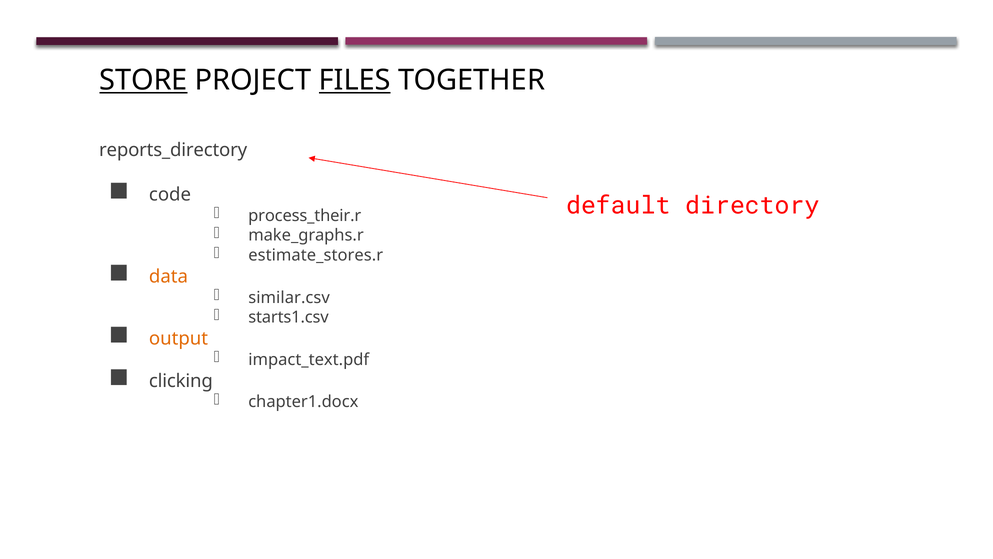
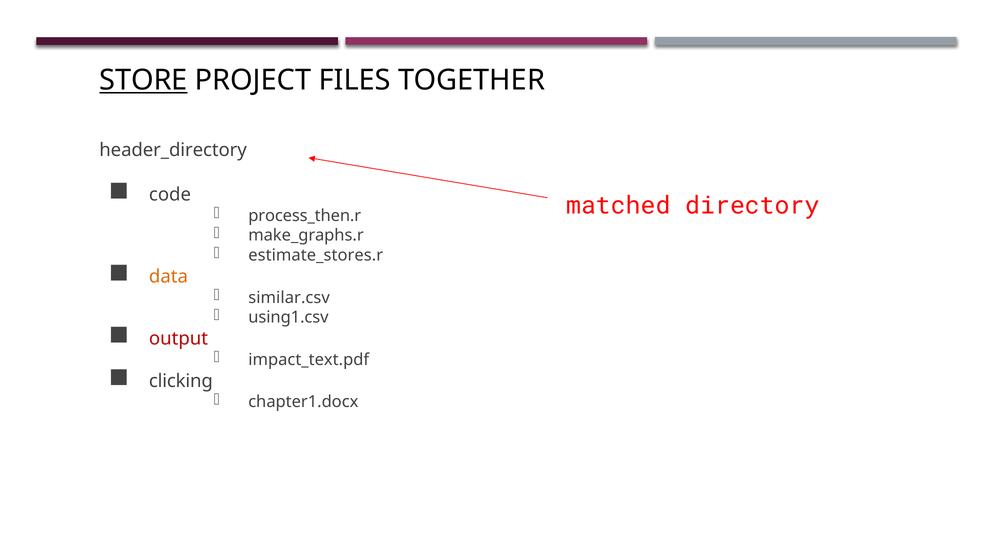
FILES underline: present -> none
reports_directory: reports_directory -> header_directory
default: default -> matched
process_their.r: process_their.r -> process_then.r
starts1.csv: starts1.csv -> using1.csv
output colour: orange -> red
